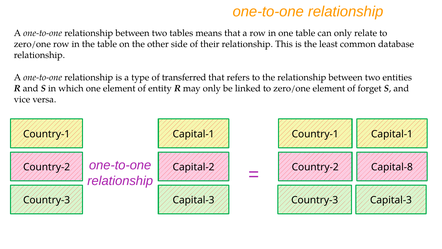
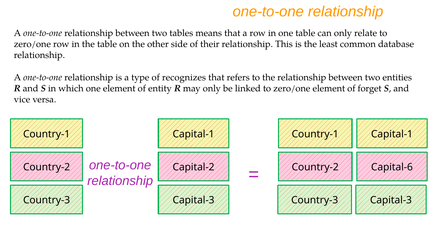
transferred: transferred -> recognizes
Capital-8: Capital-8 -> Capital-6
